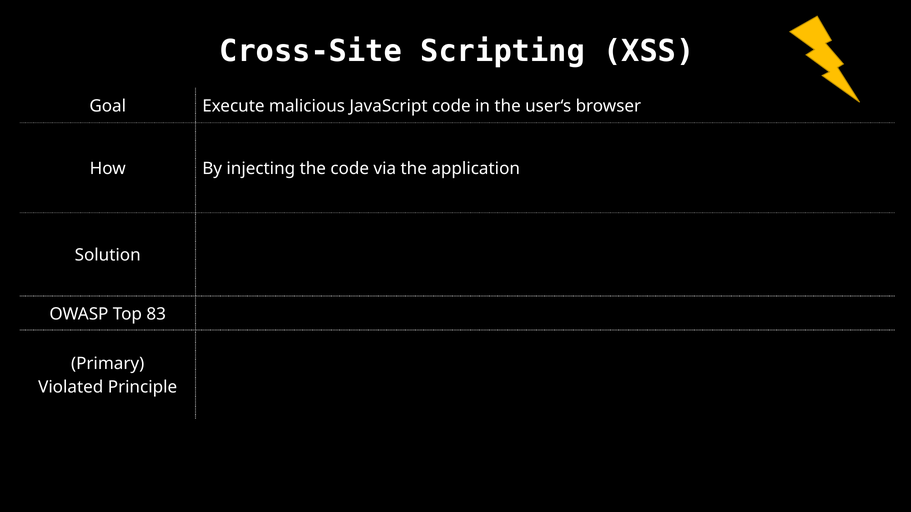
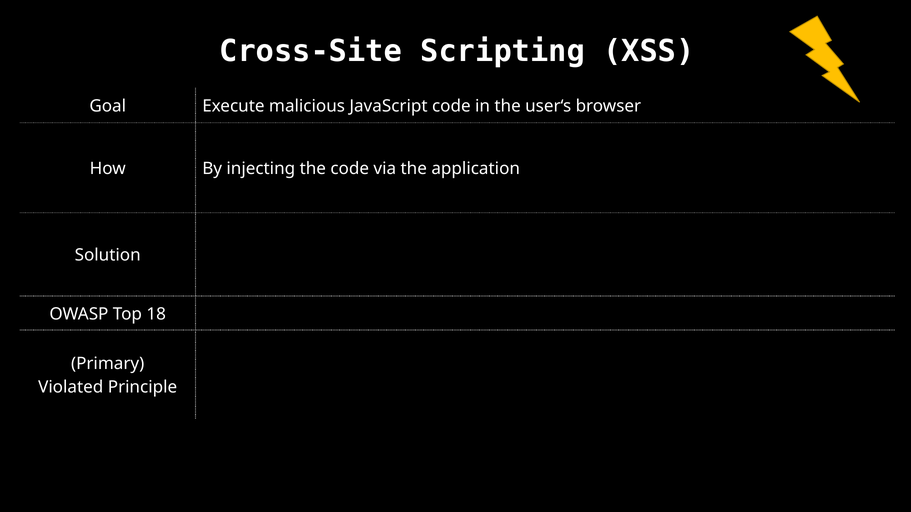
83: 83 -> 18
